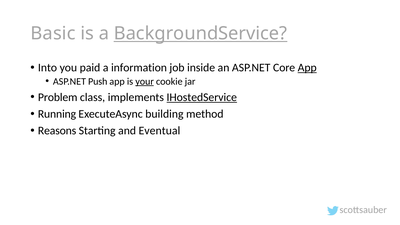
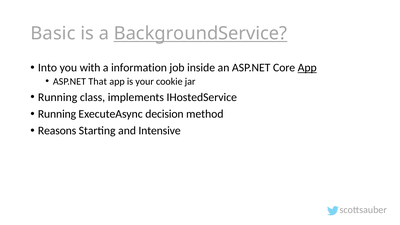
paid: paid -> with
Push: Push -> That
your underline: present -> none
Problem at (58, 97): Problem -> Running
IHostedService underline: present -> none
building: building -> decision
Eventual: Eventual -> Intensive
